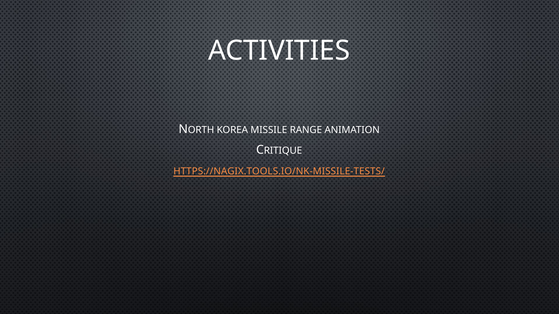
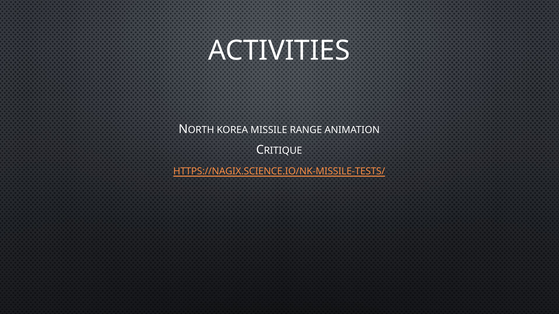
HTTPS://NAGIX.TOOLS.IO/NK-MISSILE-TESTS/: HTTPS://NAGIX.TOOLS.IO/NK-MISSILE-TESTS/ -> HTTPS://NAGIX.SCIENCE.IO/NK-MISSILE-TESTS/
